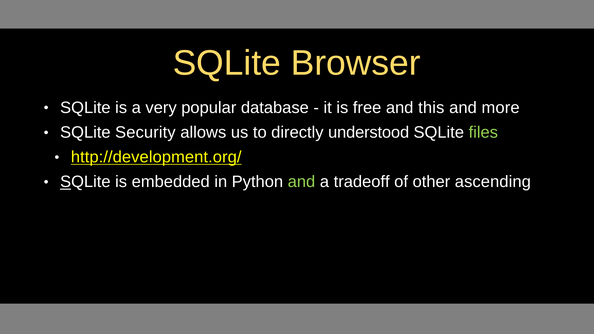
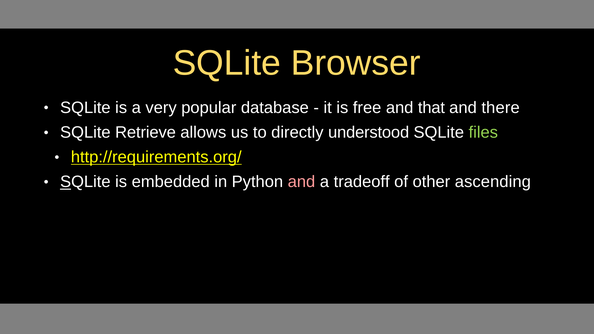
this: this -> that
more: more -> there
Security: Security -> Retrieve
http://development.org/: http://development.org/ -> http://requirements.org/
and at (301, 182) colour: light green -> pink
